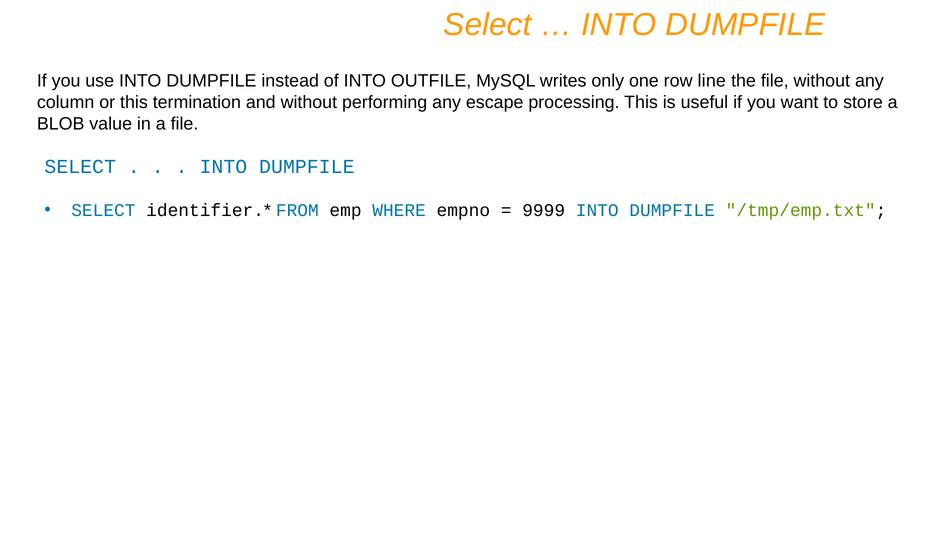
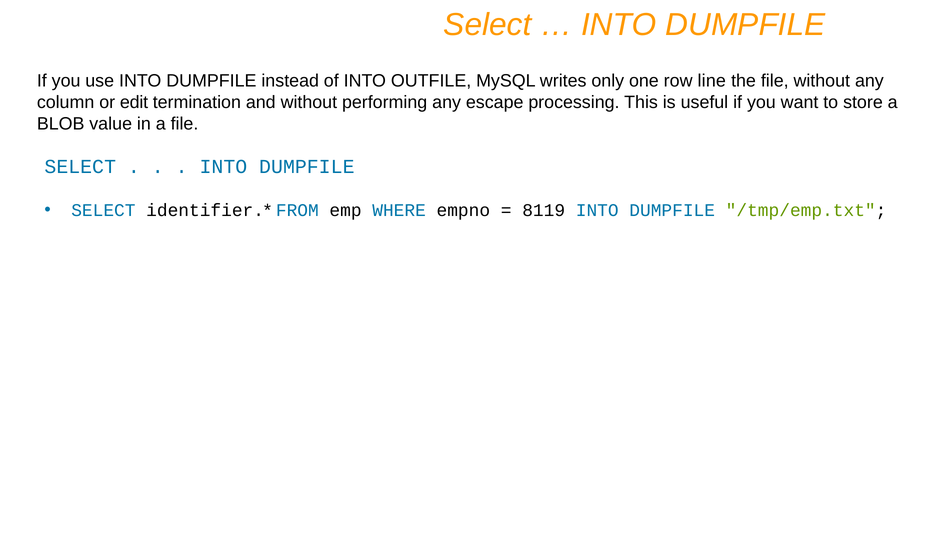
or this: this -> edit
9999: 9999 -> 8119
